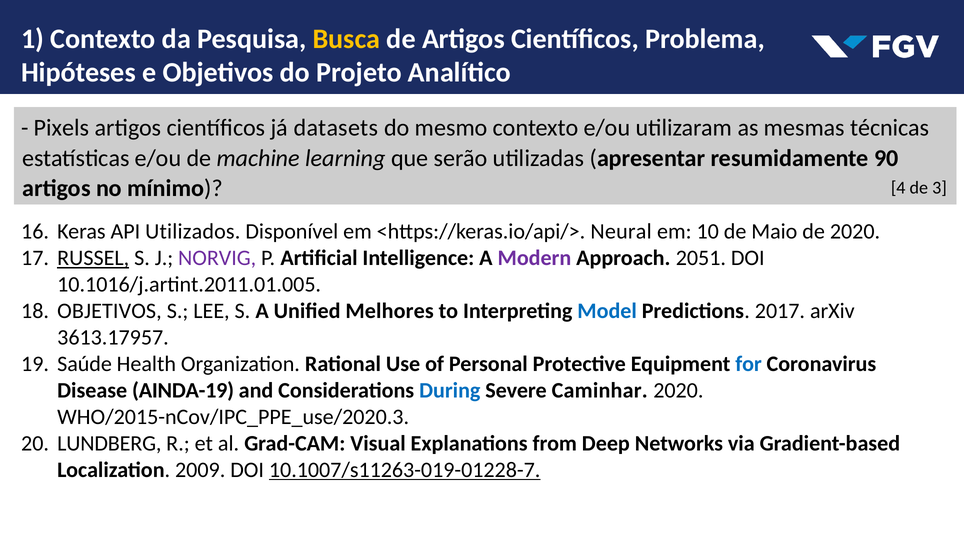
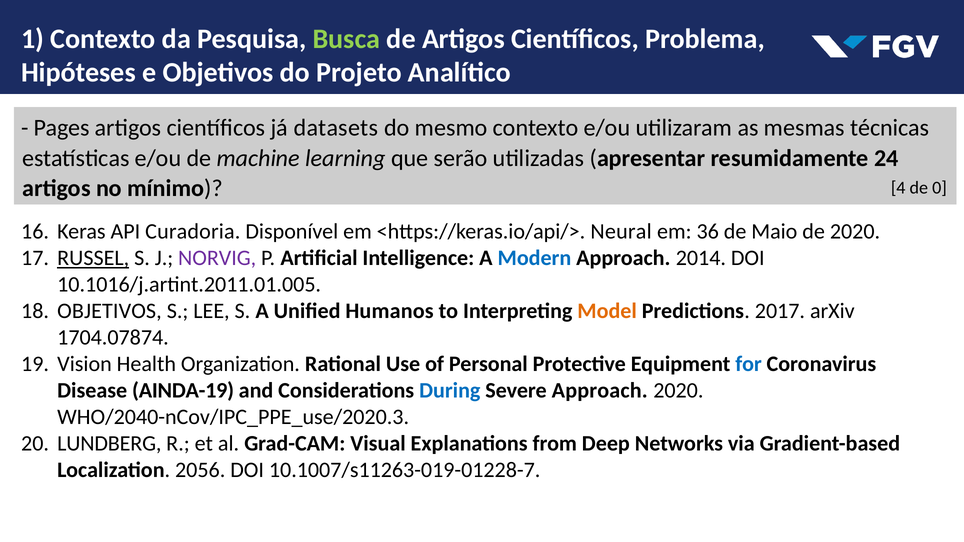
Busca colour: yellow -> light green
Pixels: Pixels -> Pages
90: 90 -> 24
3: 3 -> 0
Utilizados: Utilizados -> Curadoria
10: 10 -> 36
Modern colour: purple -> blue
2051: 2051 -> 2014
Melhores: Melhores -> Humanos
Model colour: blue -> orange
3613.17957: 3613.17957 -> 1704.07874
Saúde: Saúde -> Vision
Severe Caminhar: Caminhar -> Approach
WHO/2015-nCov/IPC_PPE_use/2020.3: WHO/2015-nCov/IPC_PPE_use/2020.3 -> WHO/2040-nCov/IPC_PPE_use/2020.3
2009: 2009 -> 2056
10.1007/s11263-019-01228-7 underline: present -> none
